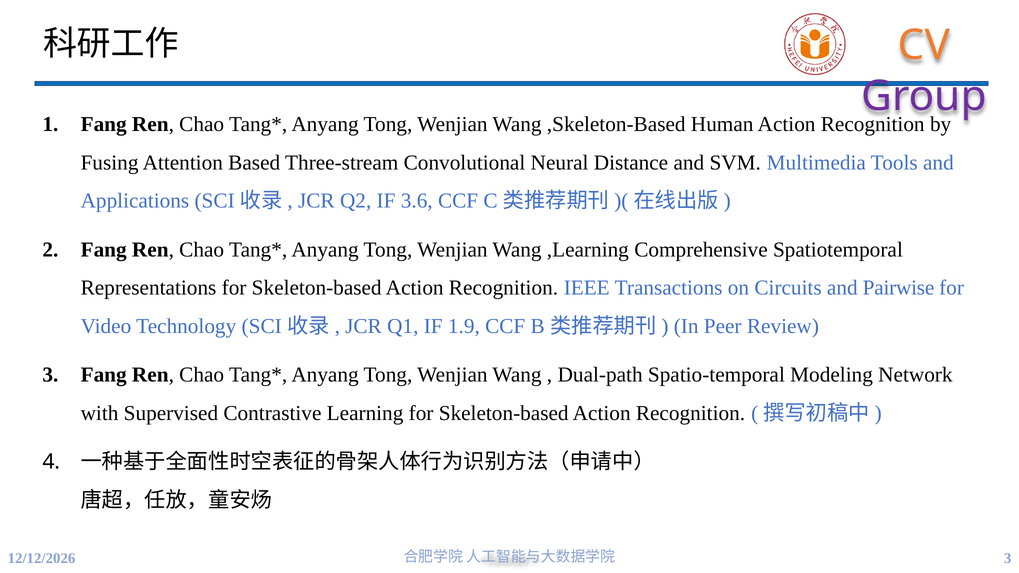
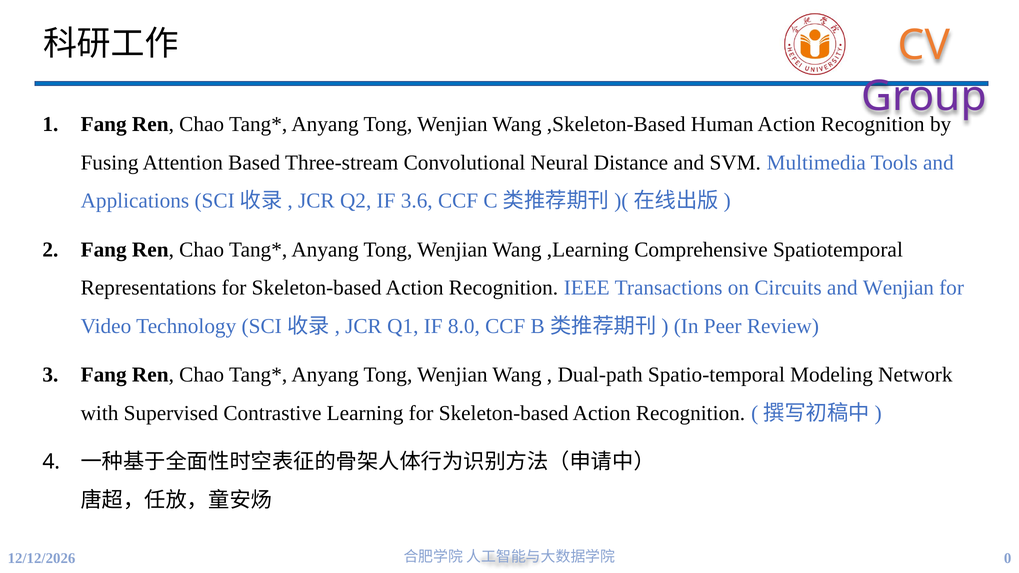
and Pairwise: Pairwise -> Wenjian
1.9: 1.9 -> 8.0
3 at (1008, 559): 3 -> 0
